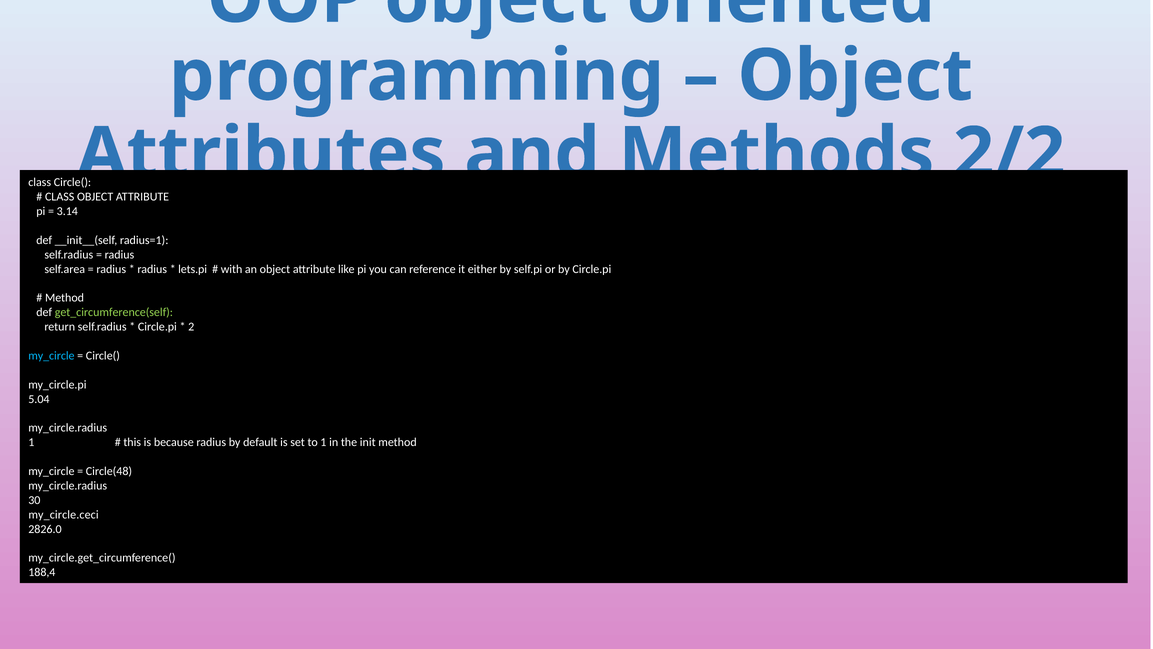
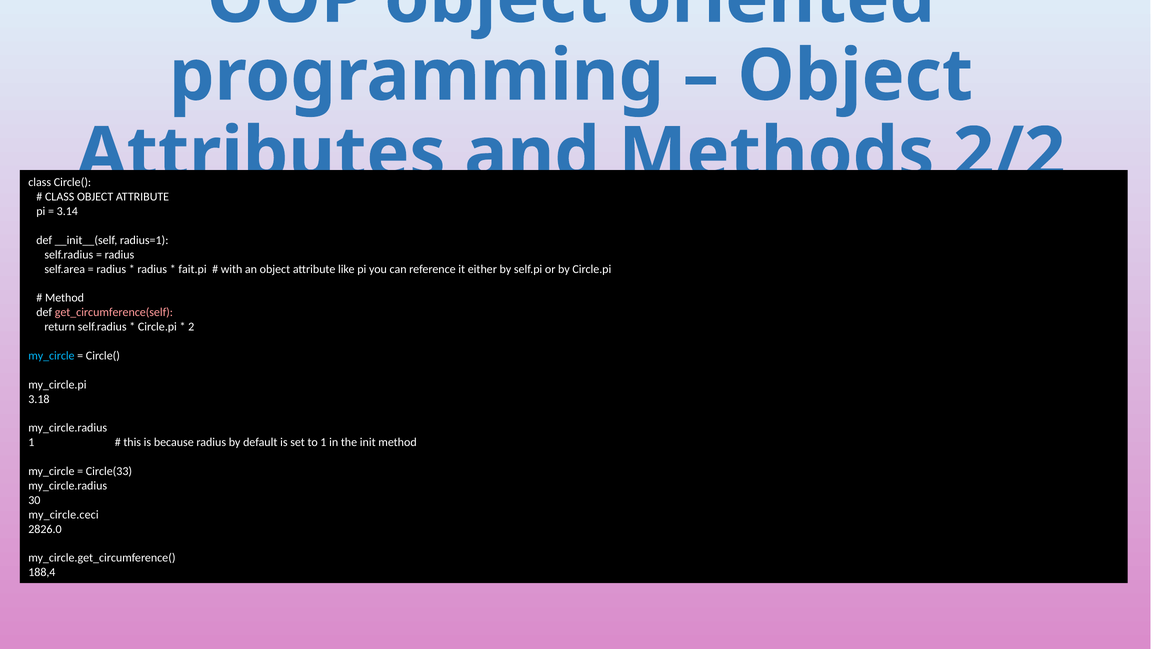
lets.pi: lets.pi -> fait.pi
get_circumference(self colour: light green -> pink
5.04: 5.04 -> 3.18
Circle(48: Circle(48 -> Circle(33
